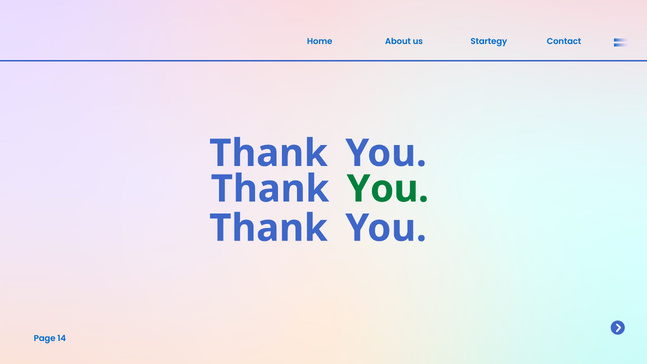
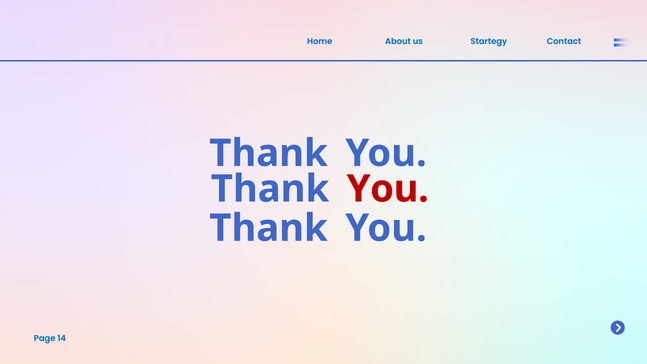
You at (388, 189) colour: green -> red
